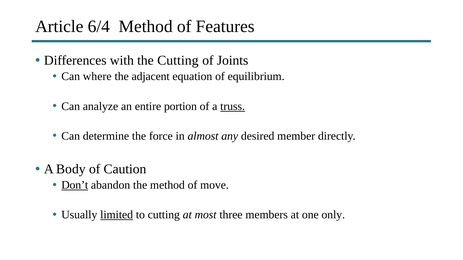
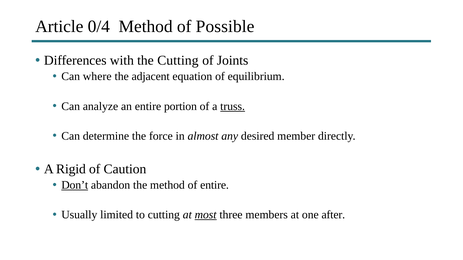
6/4: 6/4 -> 0/4
Features: Features -> Possible
Body: Body -> Rigid
of move: move -> entire
limited underline: present -> none
most underline: none -> present
only: only -> after
